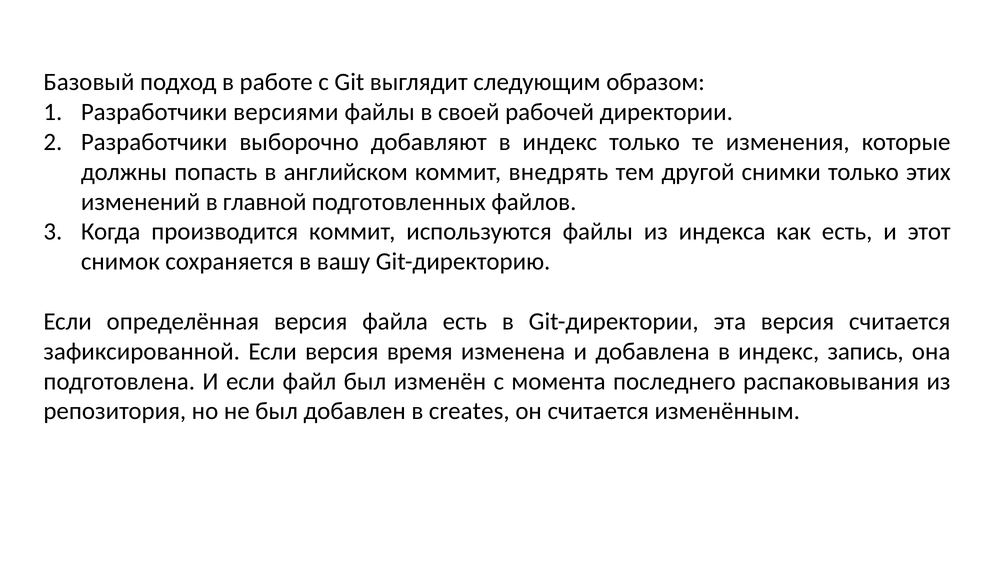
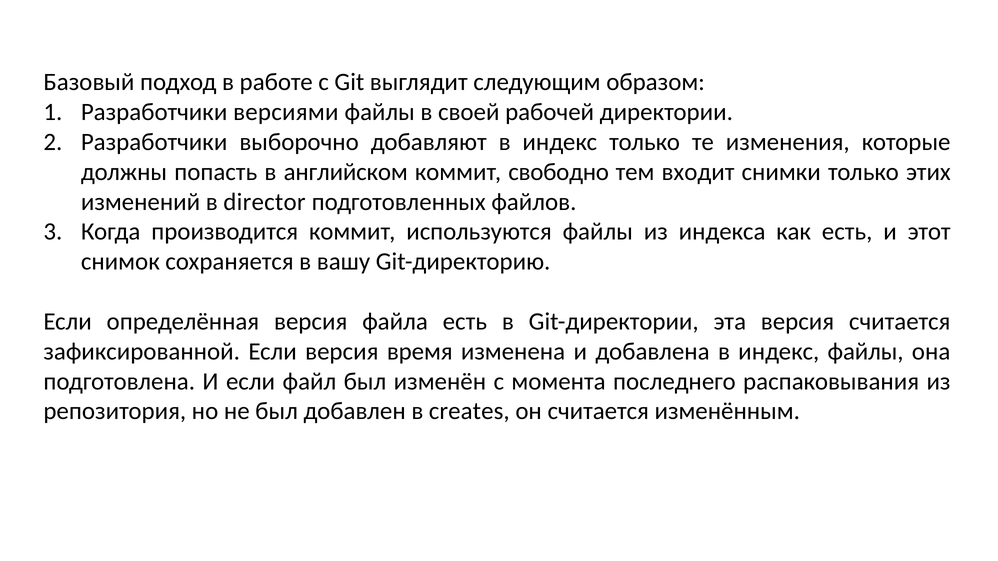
внедрять: внедрять -> свободно
другой: другой -> входит
главной: главной -> director
индекс запись: запись -> файлы
